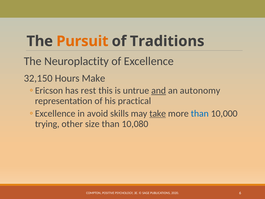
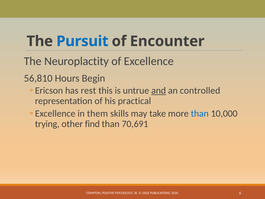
Pursuit colour: orange -> blue
Traditions: Traditions -> Encounter
32,150: 32,150 -> 56,810
Make: Make -> Begin
autonomy: autonomy -> controlled
avoid: avoid -> them
take underline: present -> none
size: size -> find
10,080: 10,080 -> 70,691
